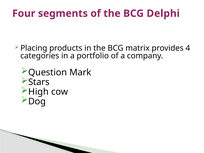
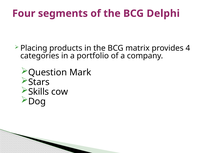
High: High -> Skills
